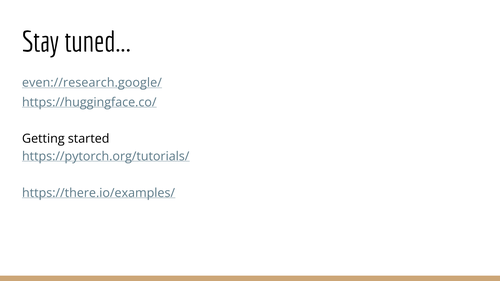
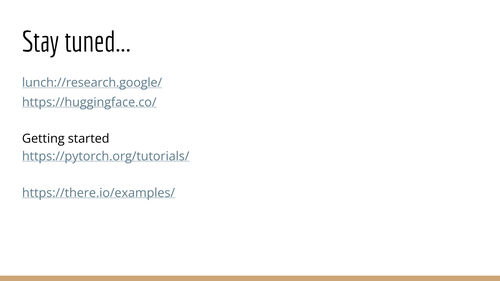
even://research.google/: even://research.google/ -> lunch://research.google/
